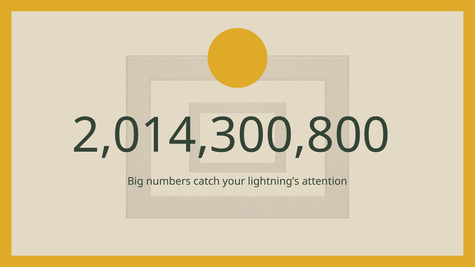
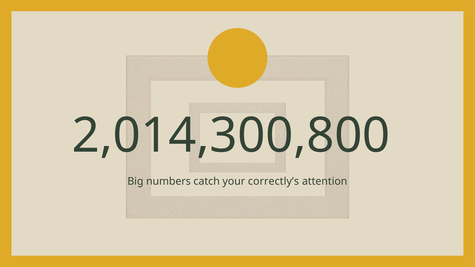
lightning’s: lightning’s -> correctly’s
